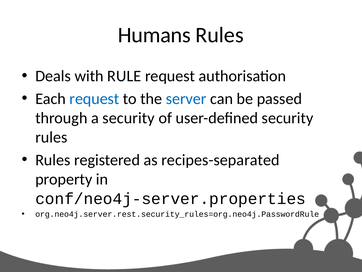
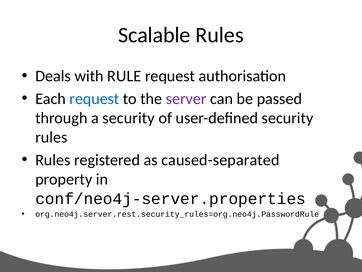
Humans: Humans -> Scalable
server colour: blue -> purple
recipes-separated: recipes-separated -> caused-separated
